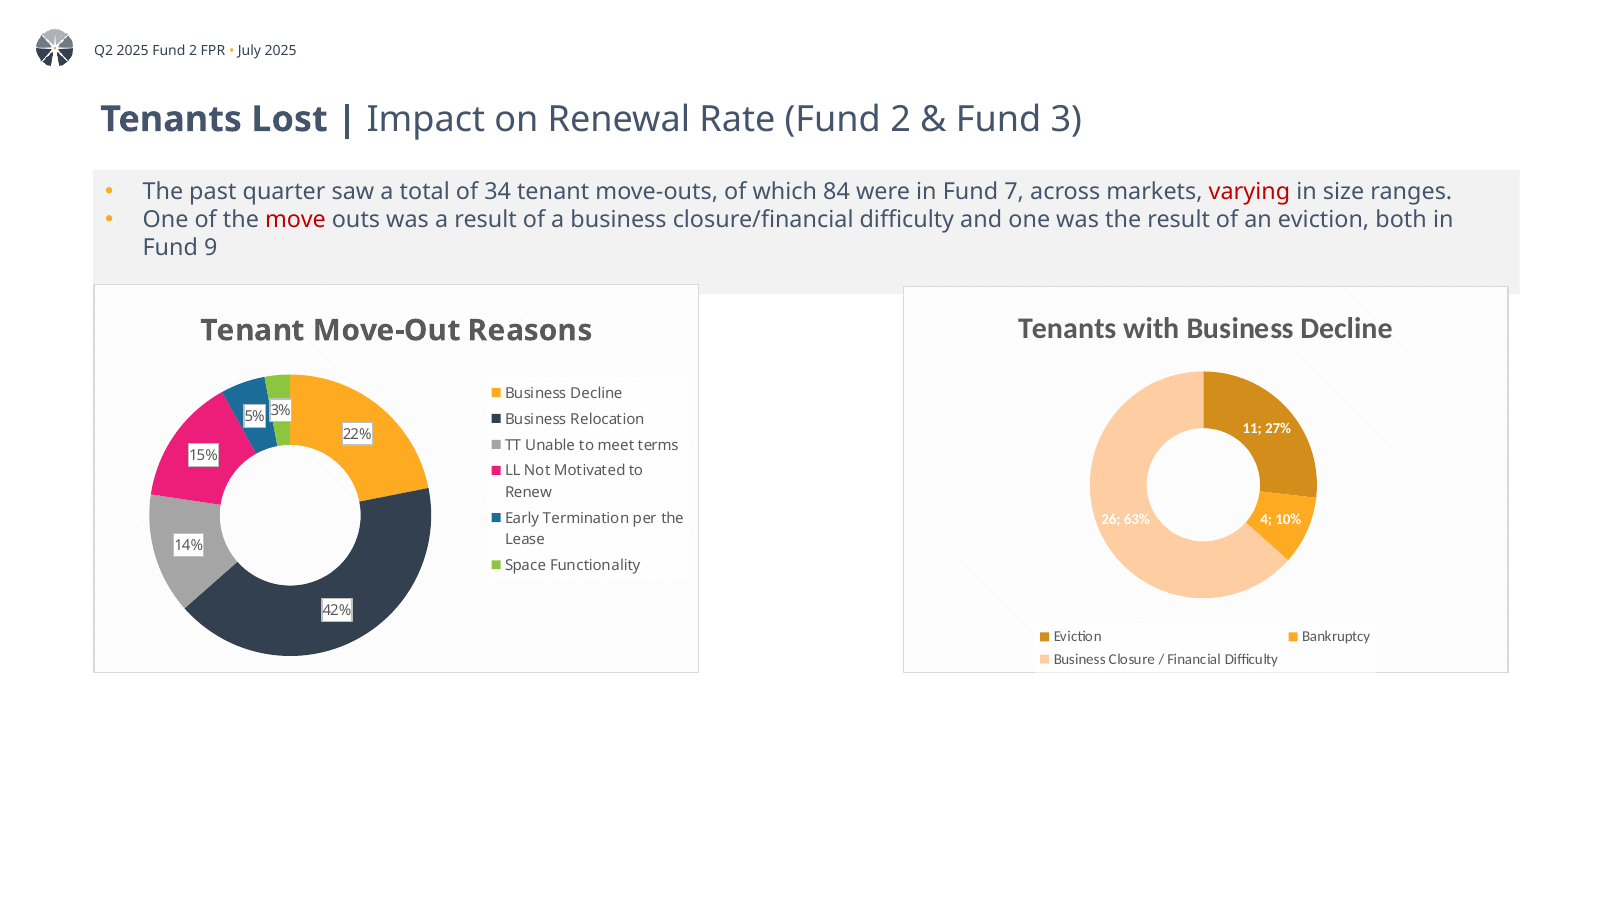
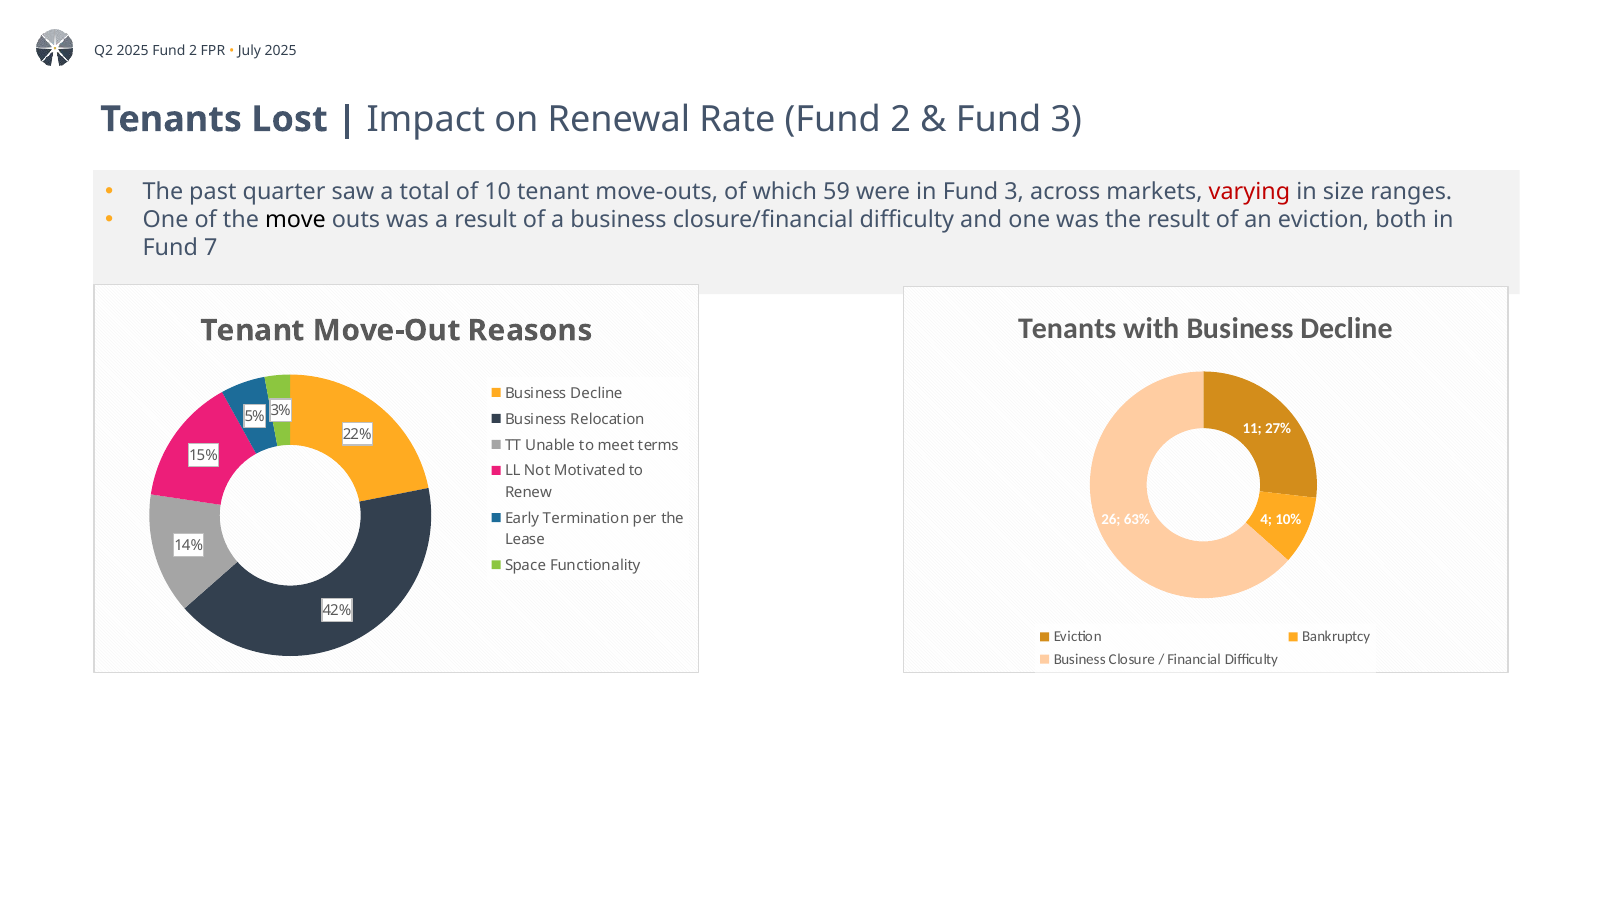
34: 34 -> 10
84: 84 -> 59
in Fund 7: 7 -> 3
move colour: red -> black
9: 9 -> 7
